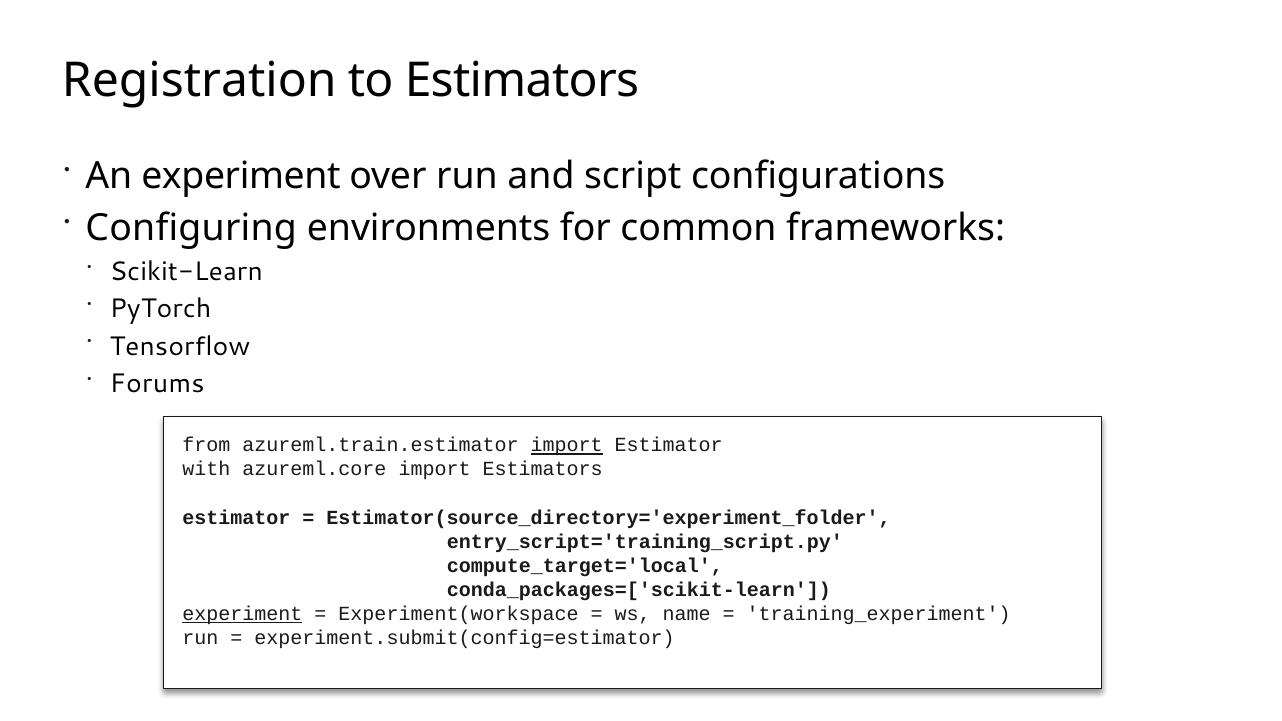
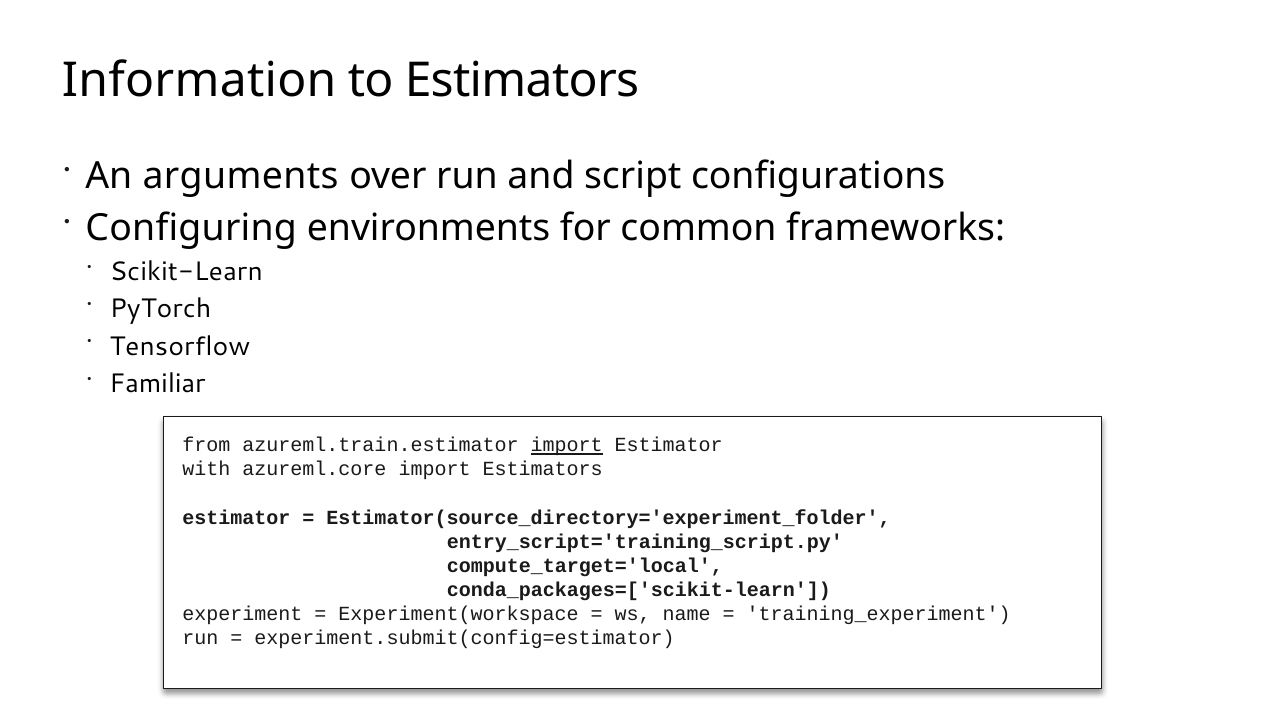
Registration: Registration -> Information
An experiment: experiment -> arguments
Forums: Forums -> Familiar
experiment at (242, 614) underline: present -> none
